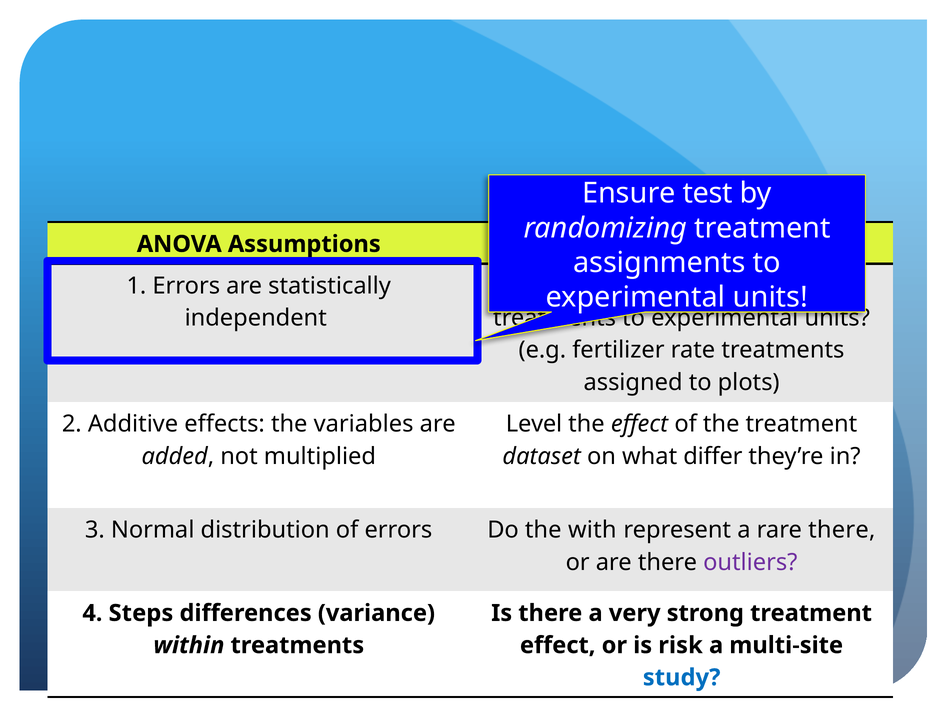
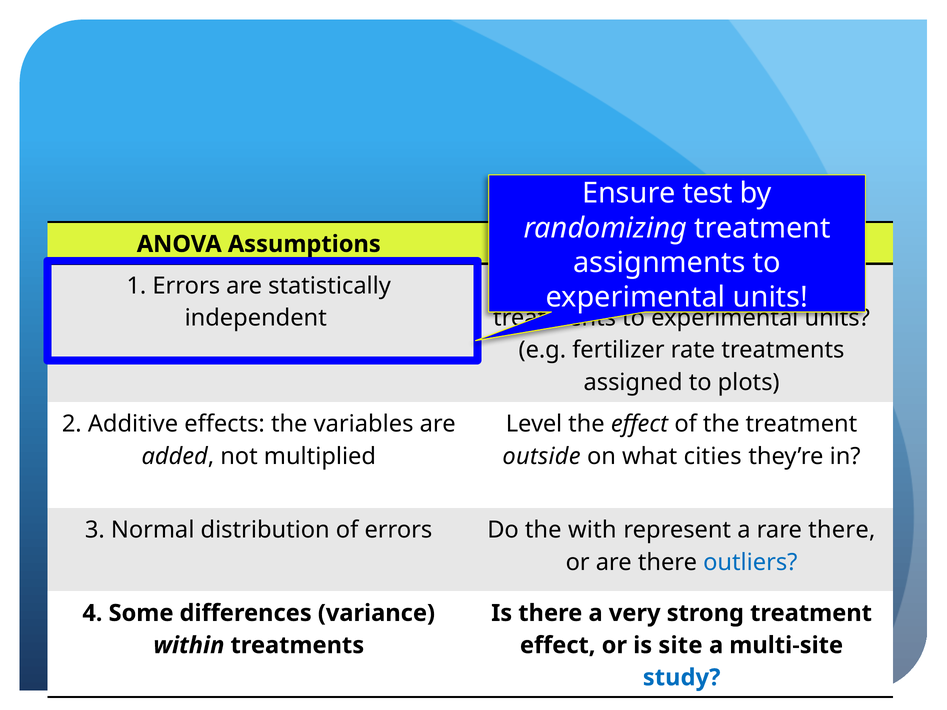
dataset: dataset -> outside
differ: differ -> cities
outliers colour: purple -> blue
Steps: Steps -> Some
risk: risk -> site
